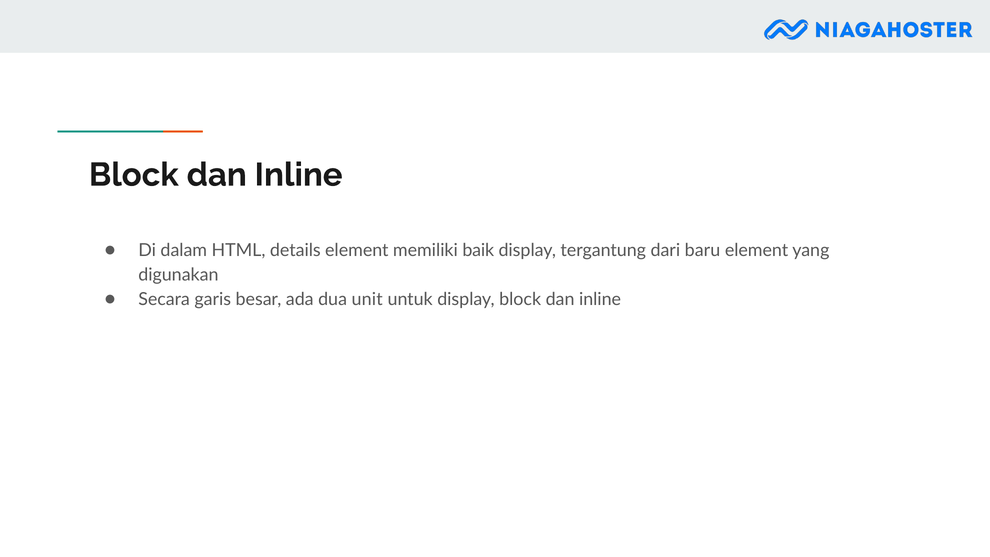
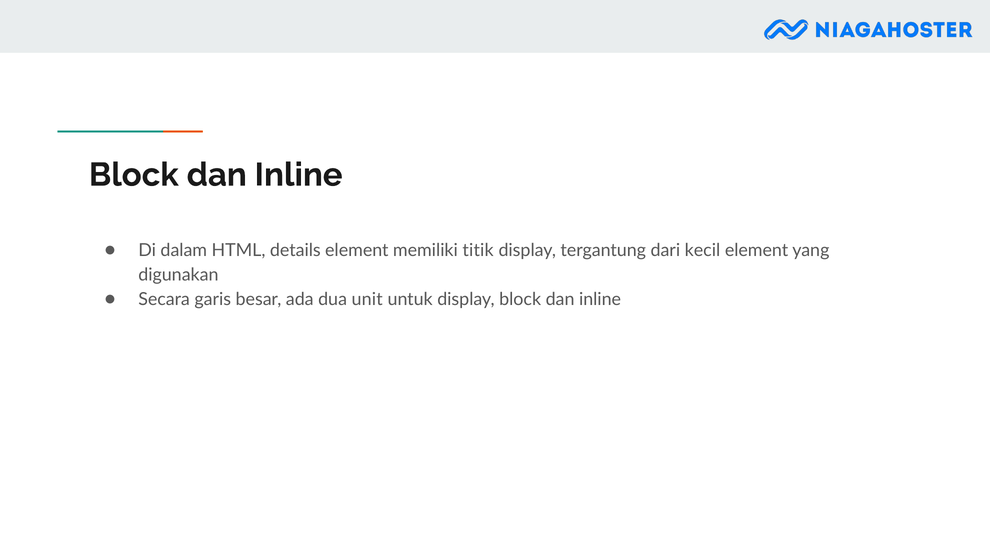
baik: baik -> titik
baru: baru -> kecil
